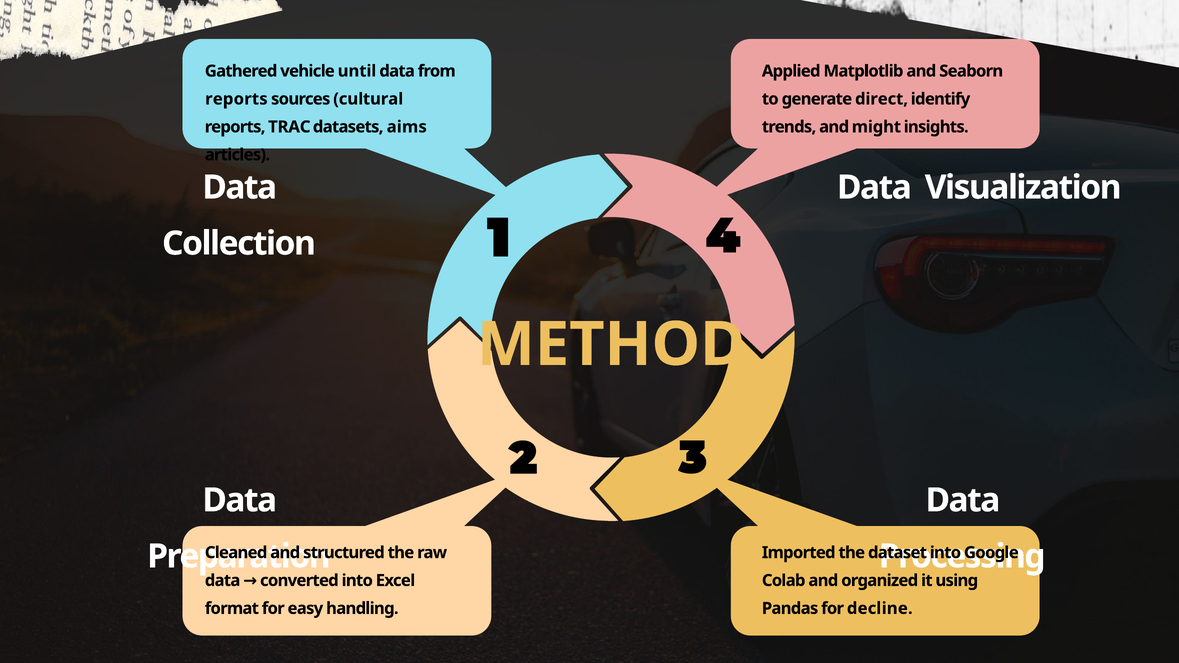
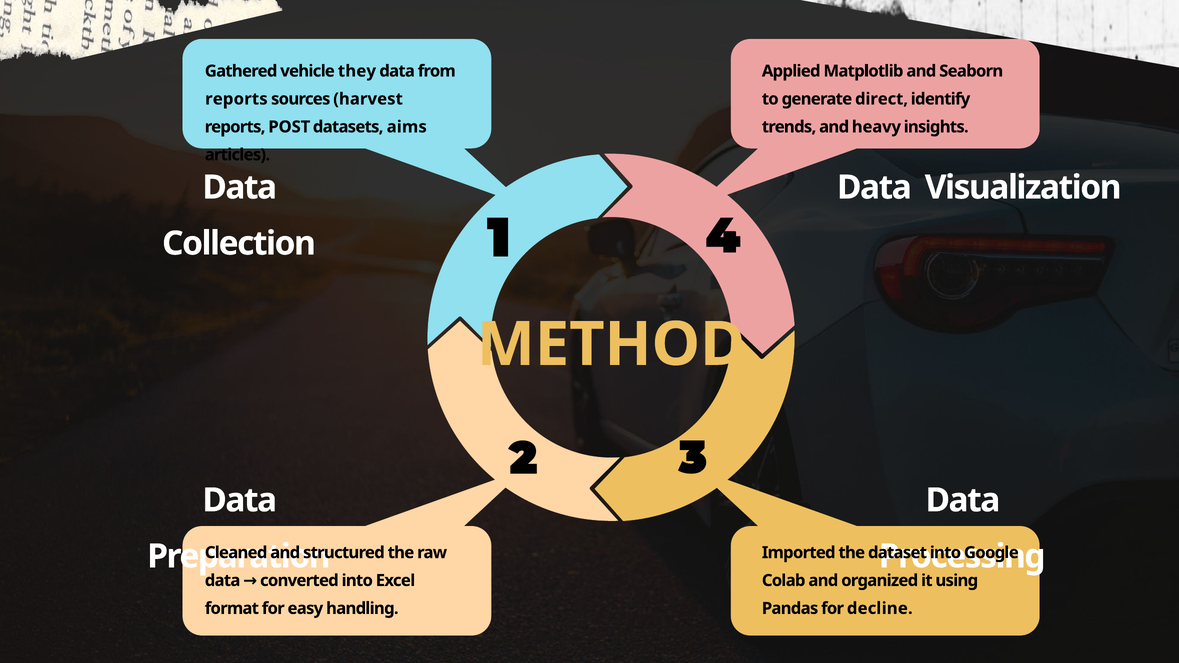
until: until -> they
cultural: cultural -> harvest
TRAC: TRAC -> POST
might: might -> heavy
